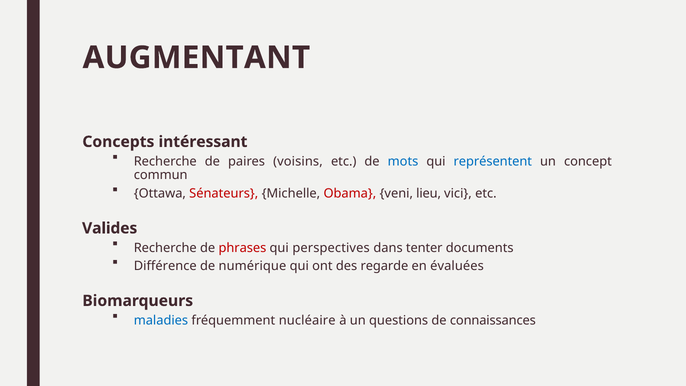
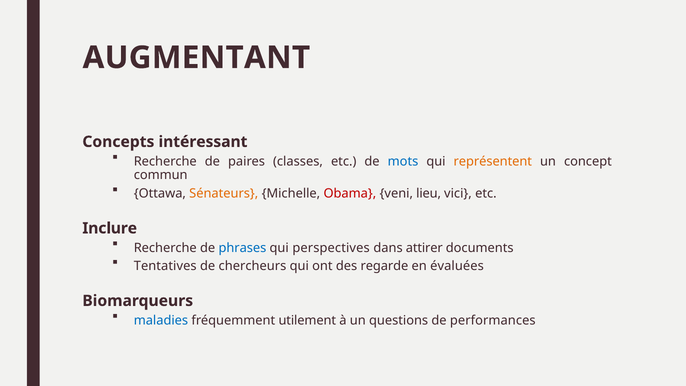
voisins: voisins -> classes
représentent colour: blue -> orange
Sénateurs colour: red -> orange
Valides: Valides -> Inclure
phrases colour: red -> blue
tenter: tenter -> attirer
Différence: Différence -> Tentatives
numérique: numérique -> chercheurs
nucléaire: nucléaire -> utilement
connaissances: connaissances -> performances
